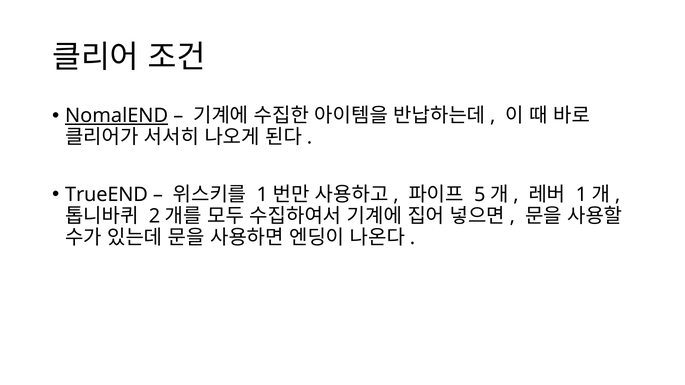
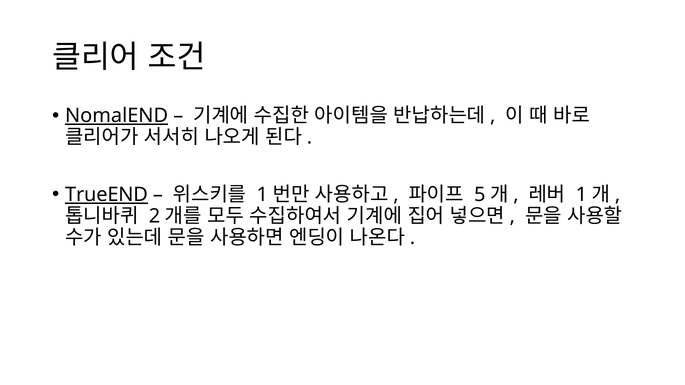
TrueEND underline: none -> present
